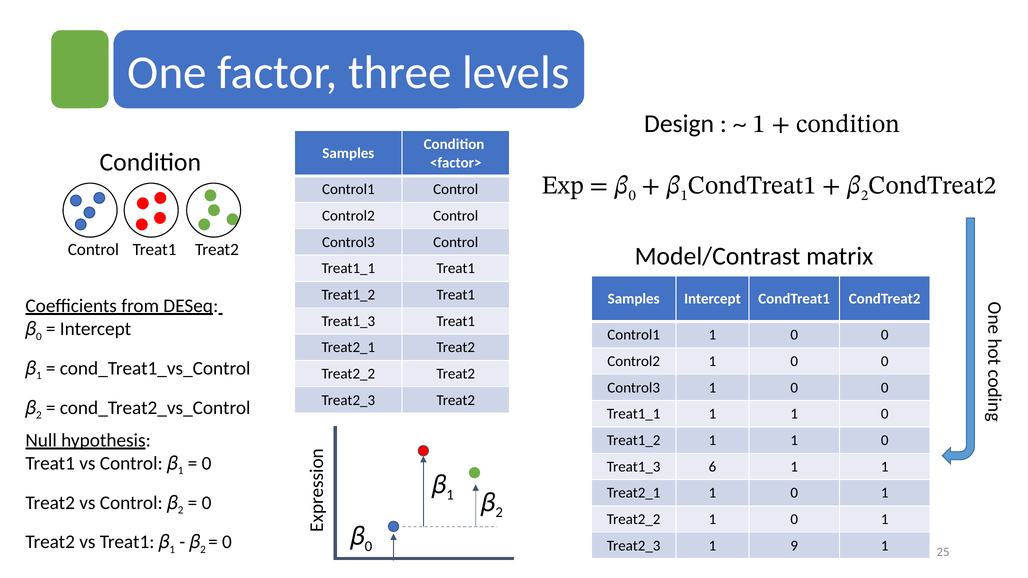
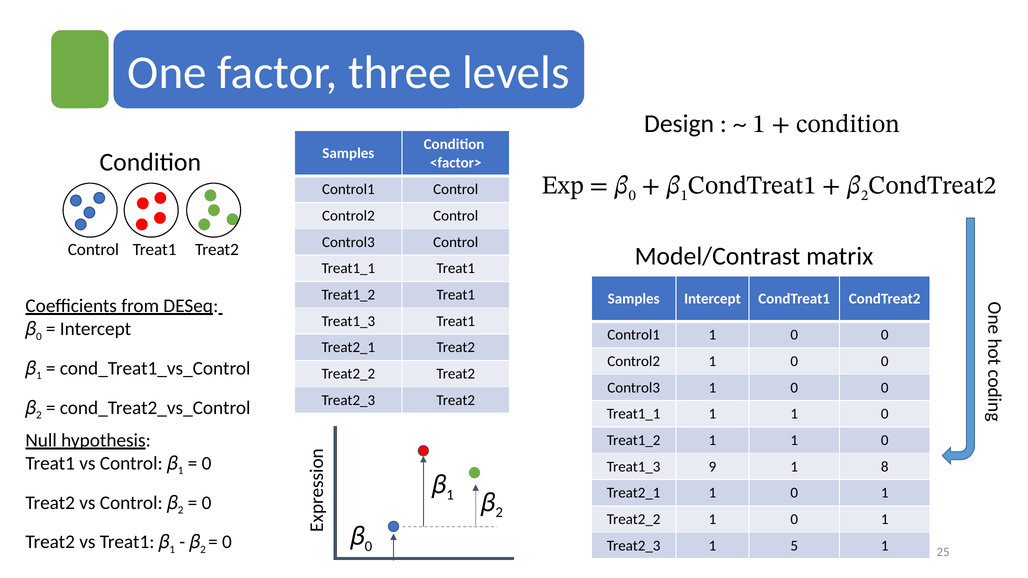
6: 6 -> 9
1 at (885, 467): 1 -> 8
9: 9 -> 5
